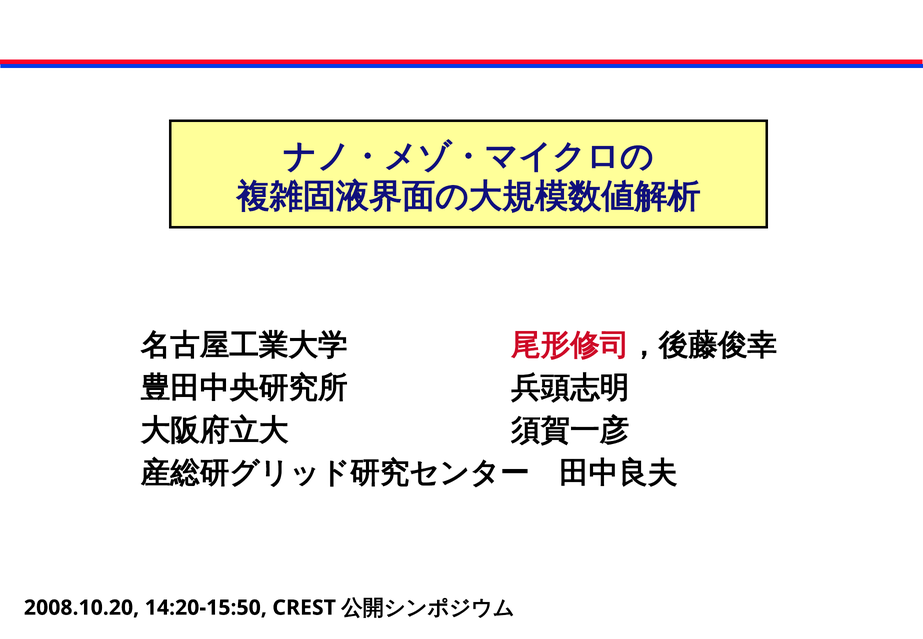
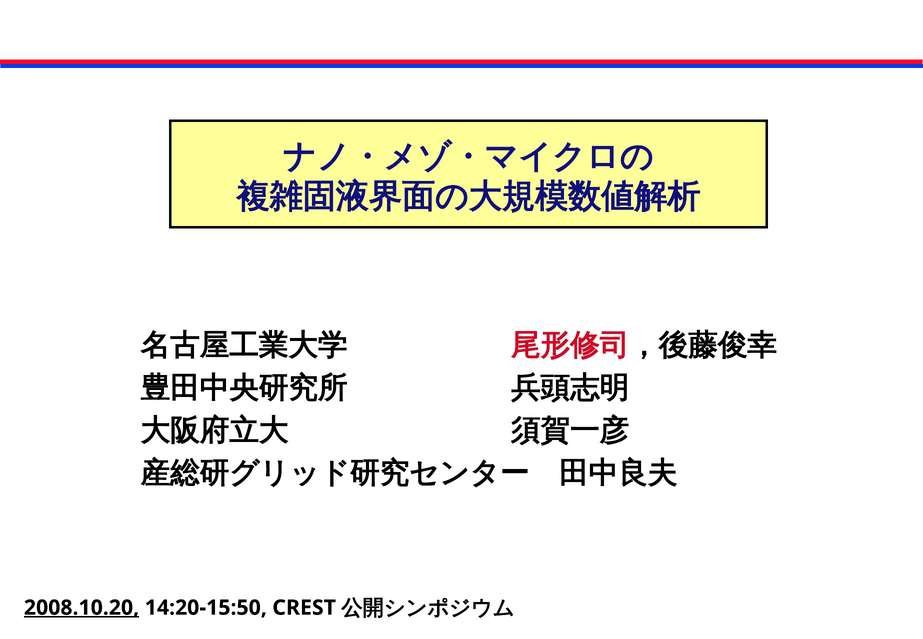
2008.10.20 underline: none -> present
